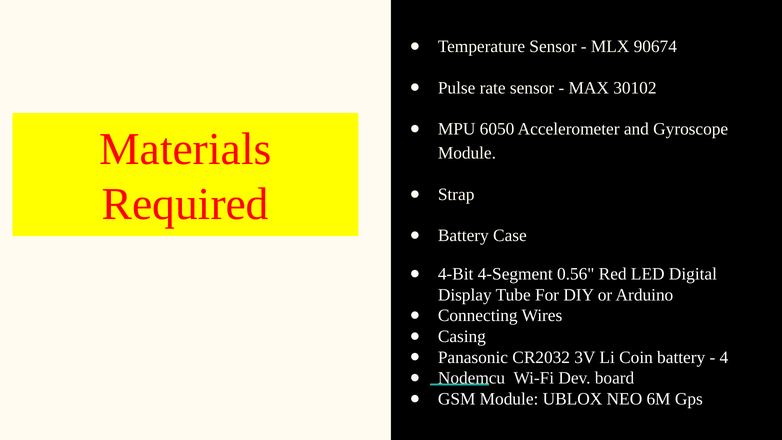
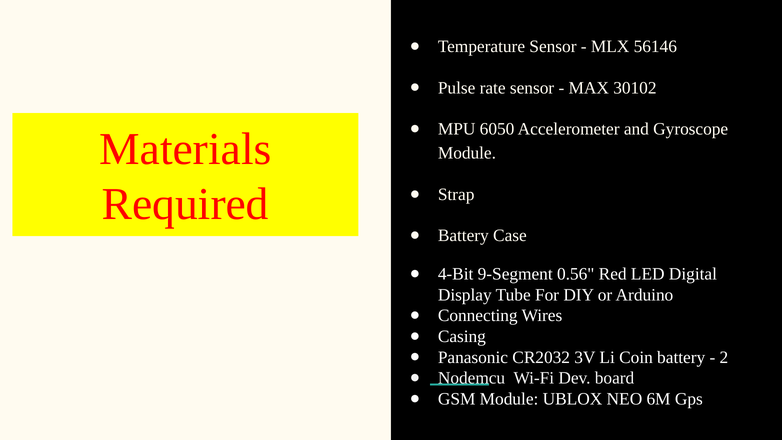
90674: 90674 -> 56146
4-Segment: 4-Segment -> 9-Segment
4: 4 -> 2
